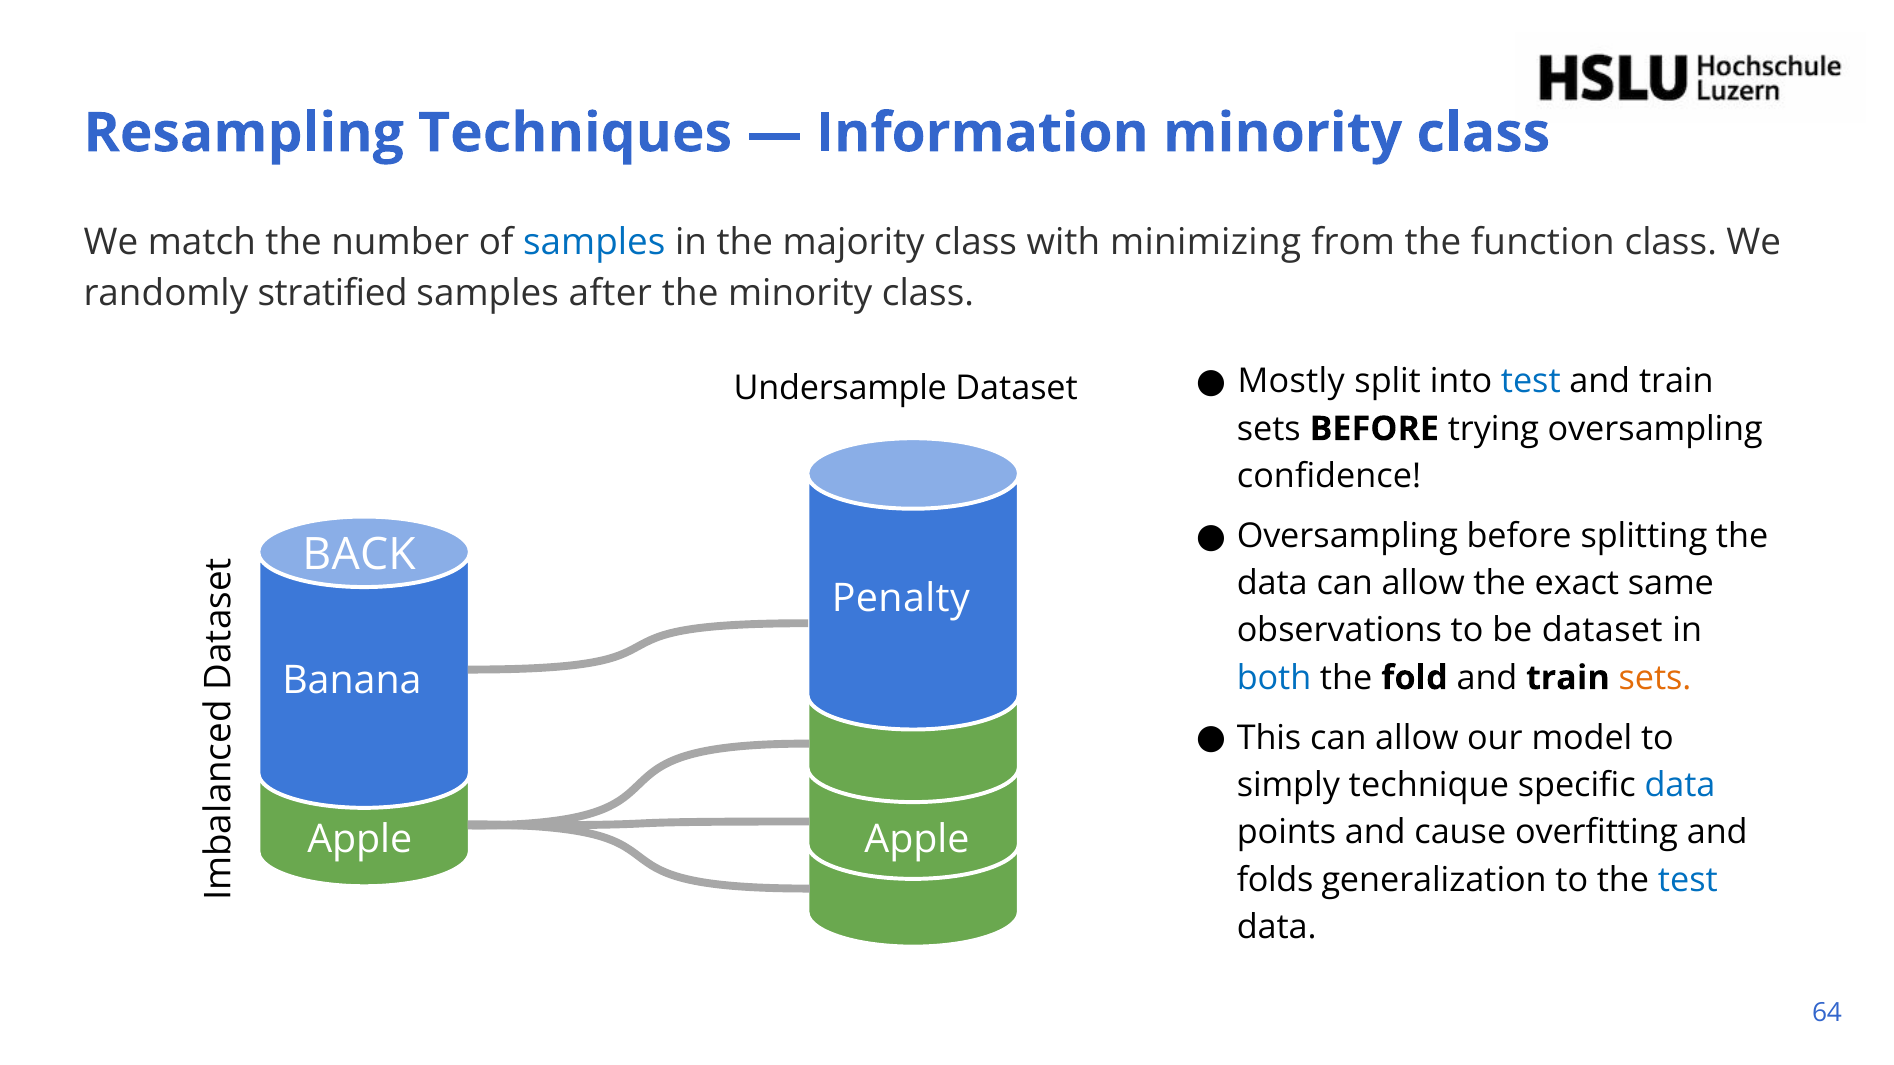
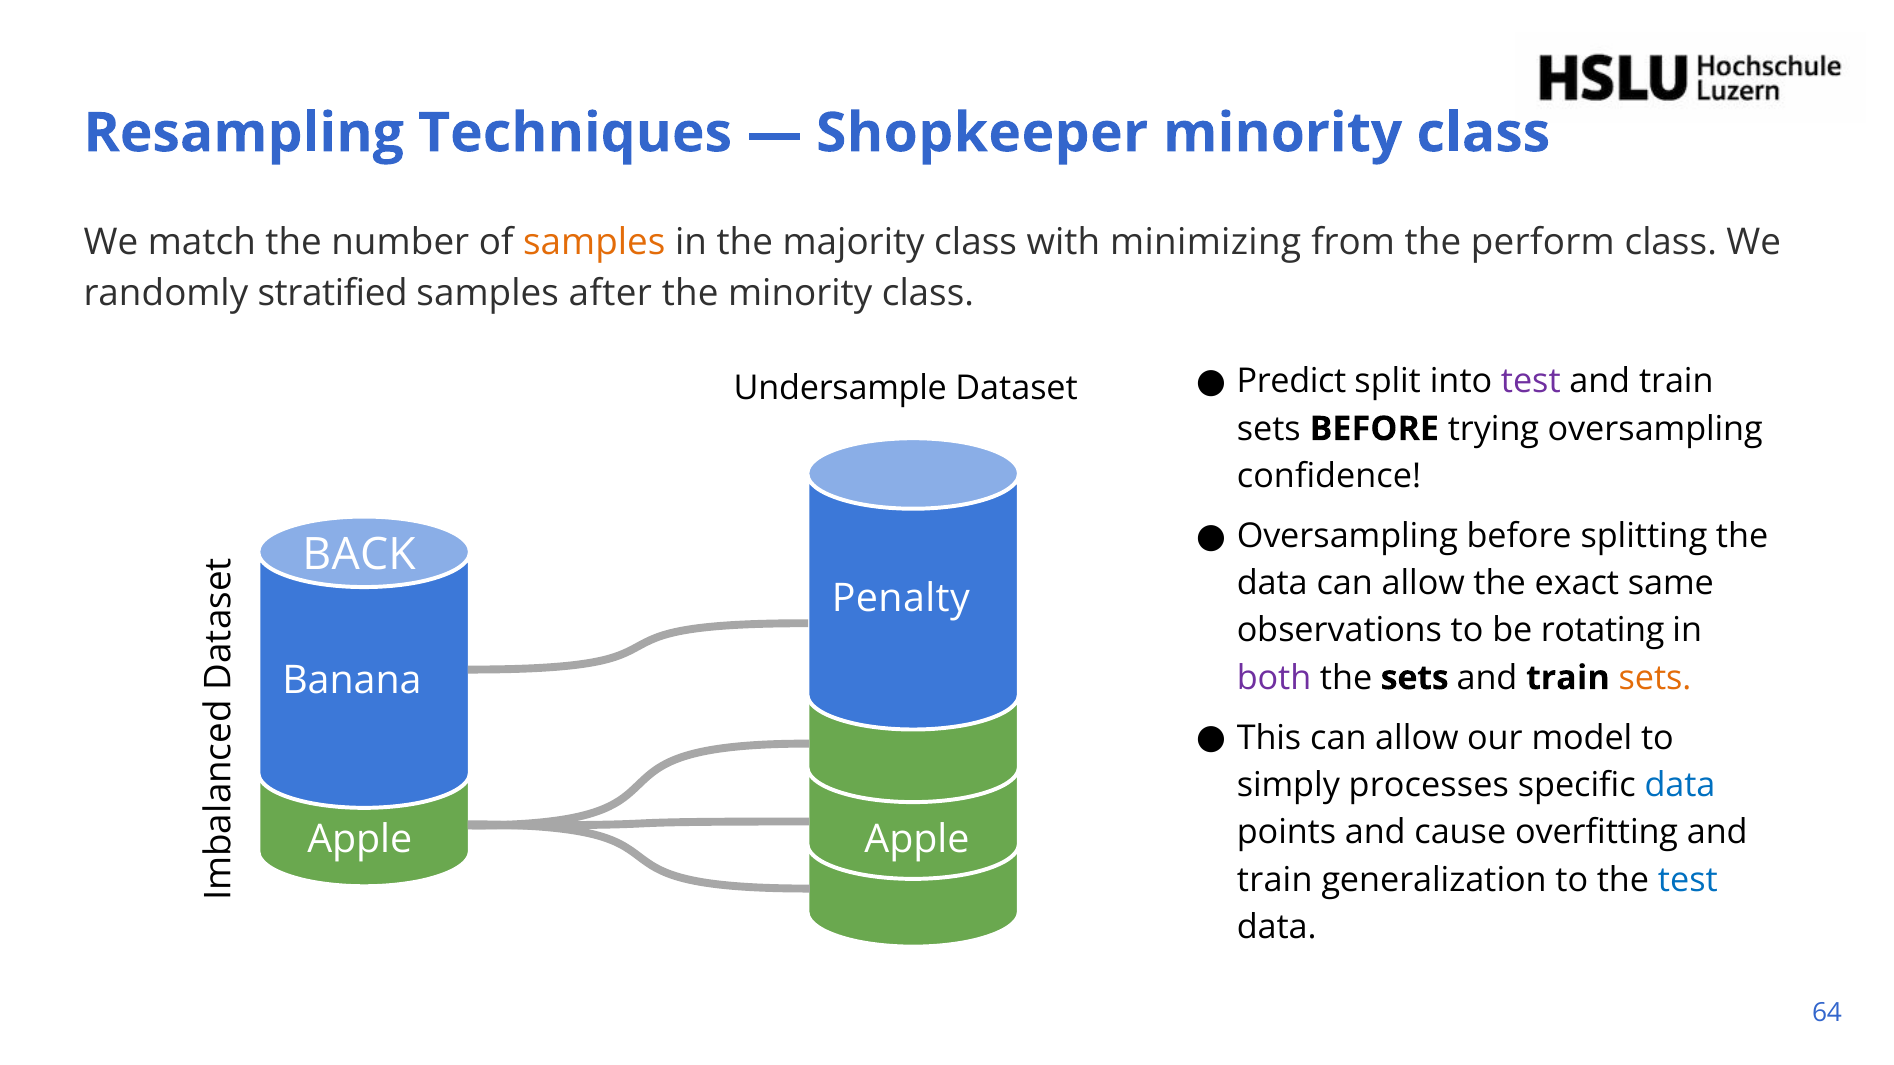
Information: Information -> Shopkeeper
samples at (594, 242) colour: blue -> orange
function: function -> perform
Mostly: Mostly -> Predict
test at (1531, 382) colour: blue -> purple
be dataset: dataset -> rotating
both colour: blue -> purple
the fold: fold -> sets
technique: technique -> processes
folds at (1275, 880): folds -> train
